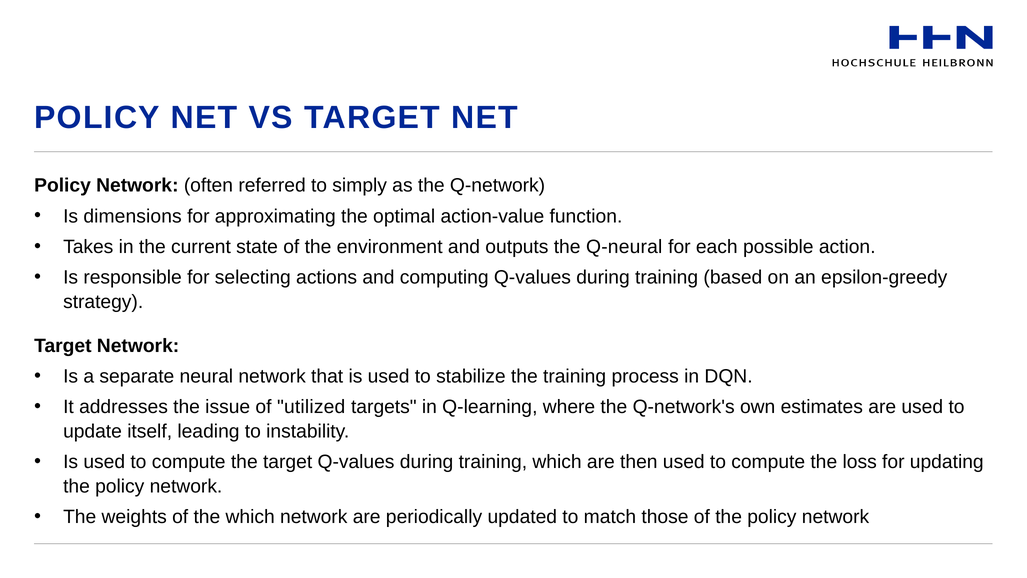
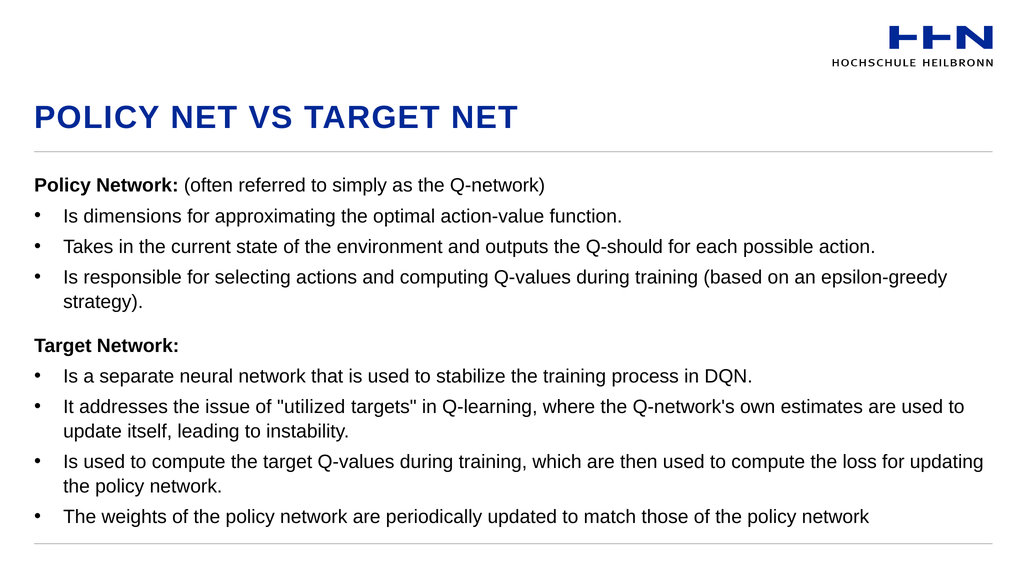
Q-neural: Q-neural -> Q-should
weights of the which: which -> policy
